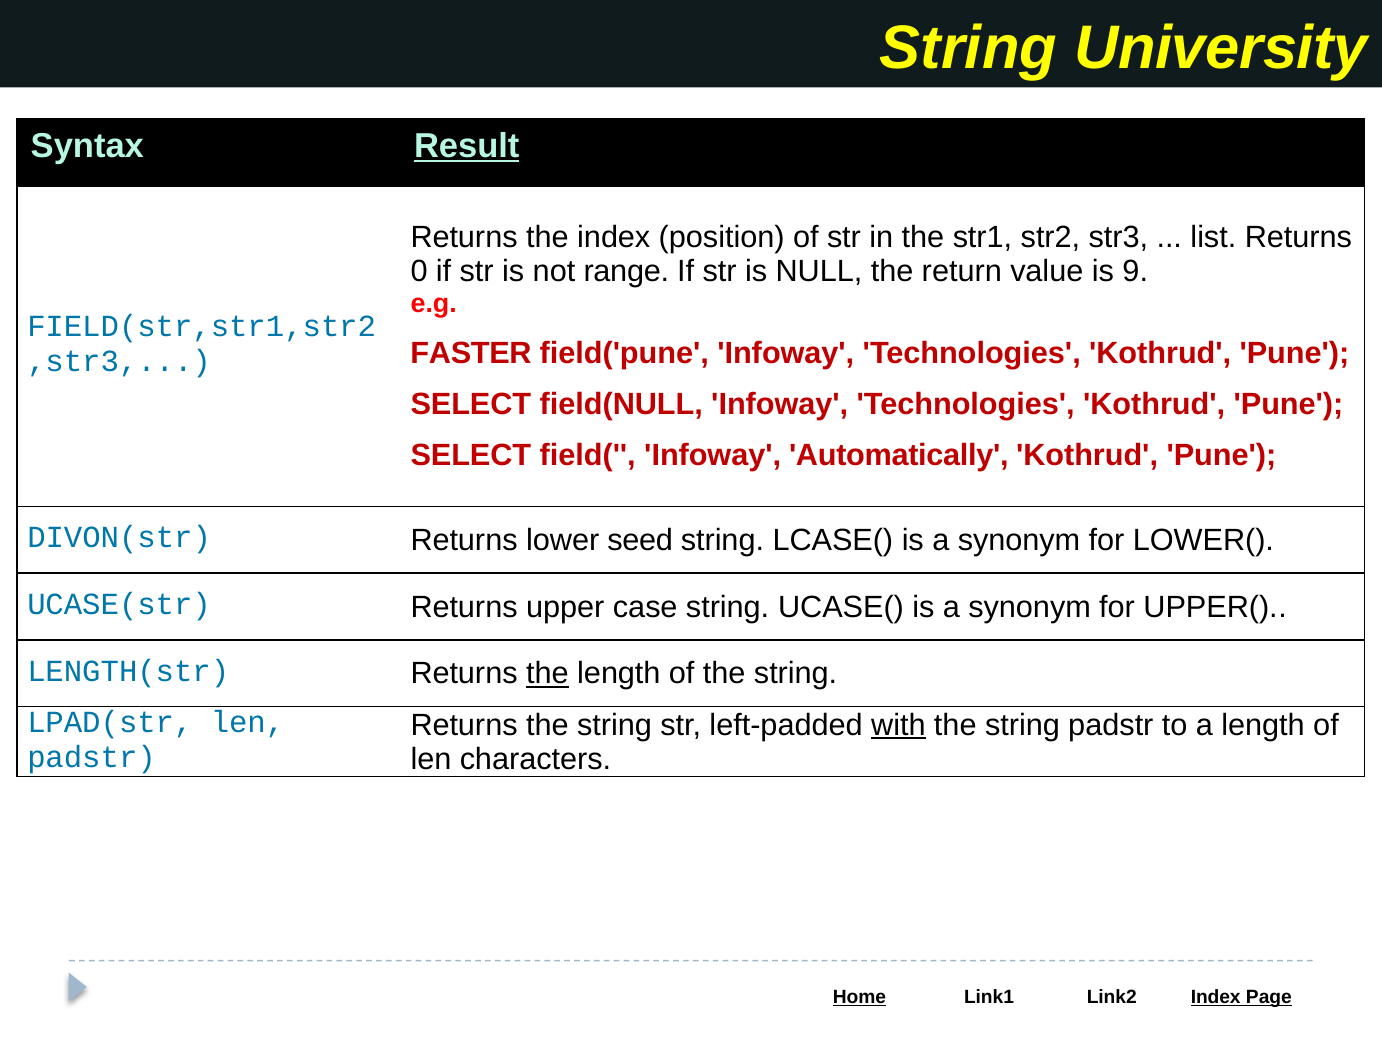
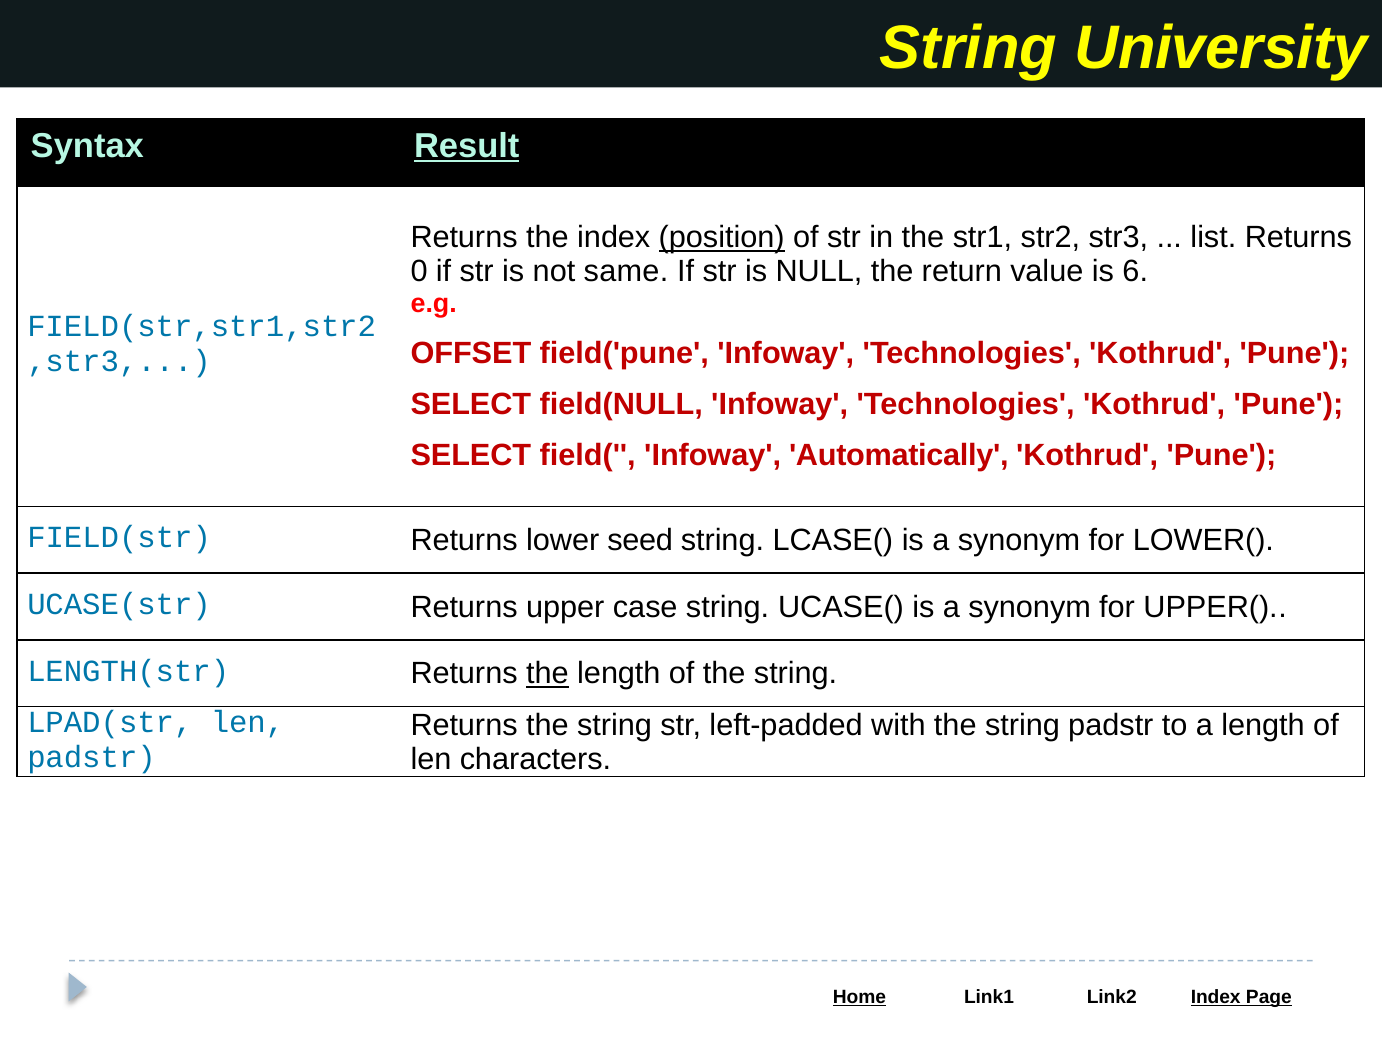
position underline: none -> present
range: range -> same
9: 9 -> 6
FASTER: FASTER -> OFFSET
DIVON(str: DIVON(str -> FIELD(str
with underline: present -> none
